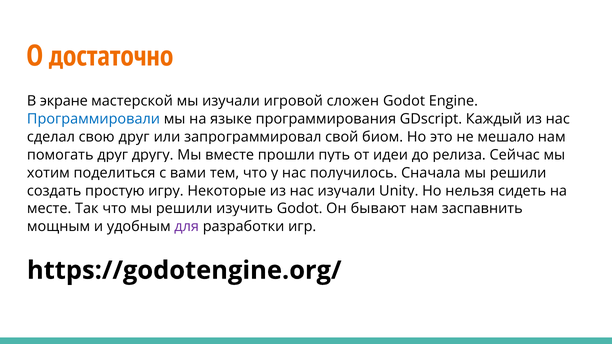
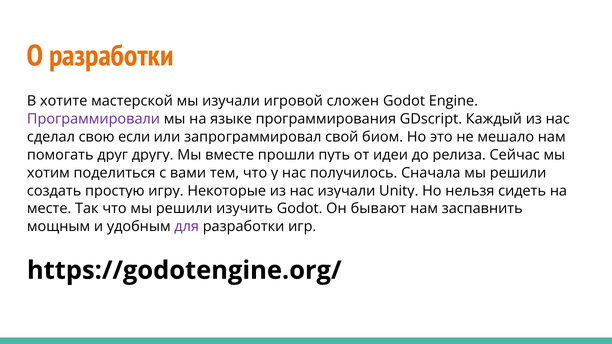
О достаточно: достаточно -> разработки
экране: экране -> хотите
Программировали colour: blue -> purple
свою друг: друг -> если
